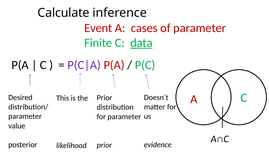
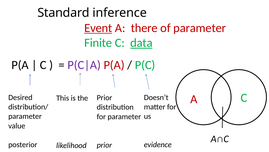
Calculate: Calculate -> Standard
Event underline: none -> present
cases: cases -> there
